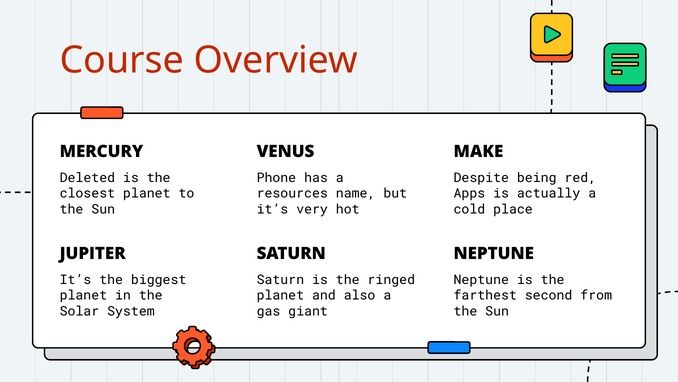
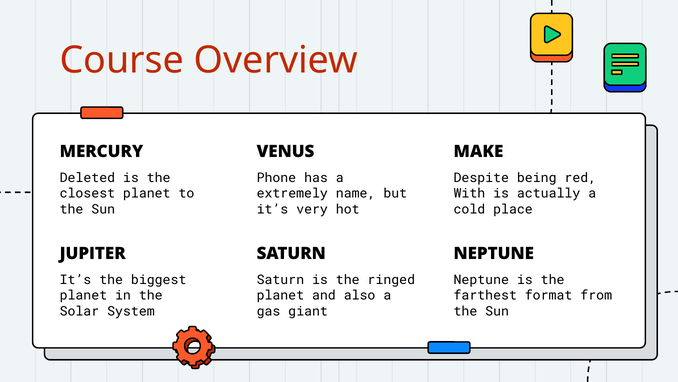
resources: resources -> extremely
Apps: Apps -> With
second: second -> format
